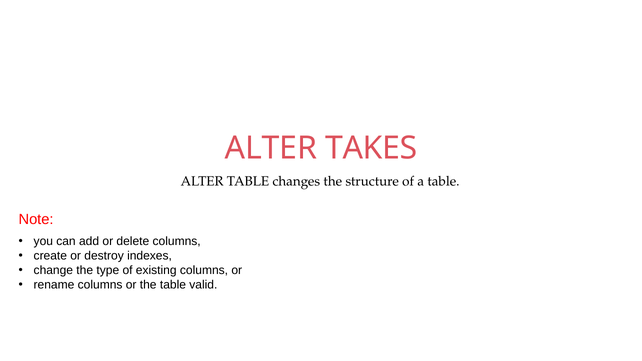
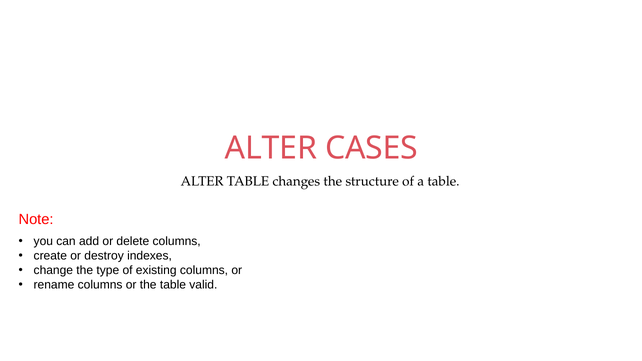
TAKES: TAKES -> CASES
